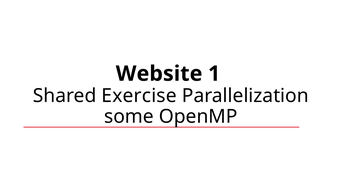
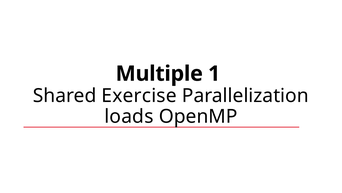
Website: Website -> Multiple
some: some -> loads
